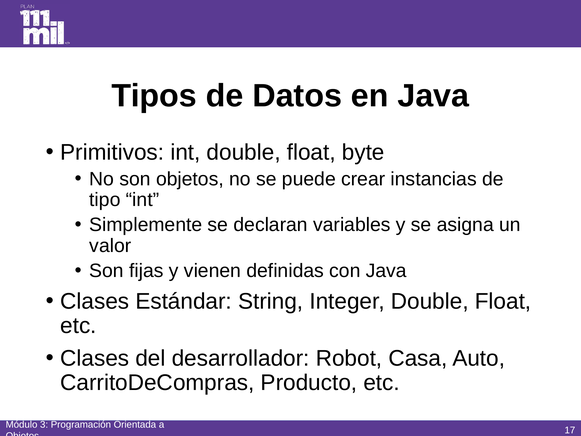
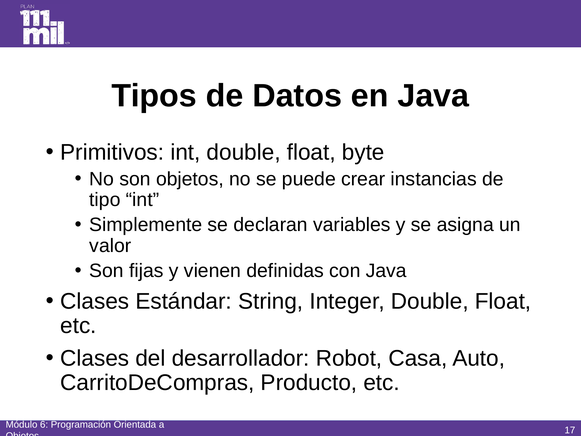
3: 3 -> 6
